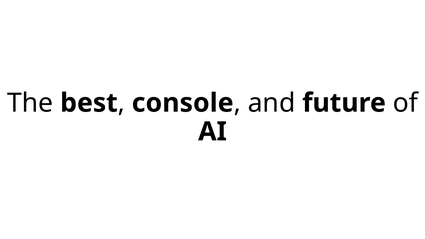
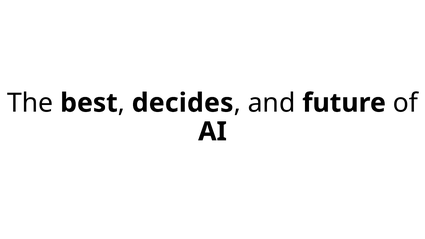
console: console -> decides
